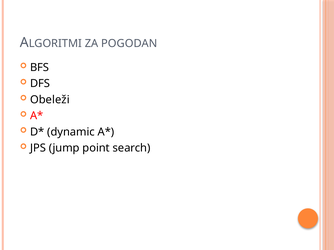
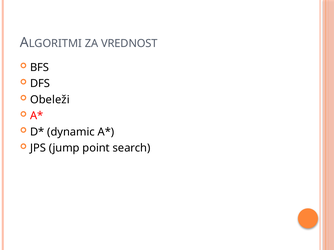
POGODAN: POGODAN -> VREDNOST
